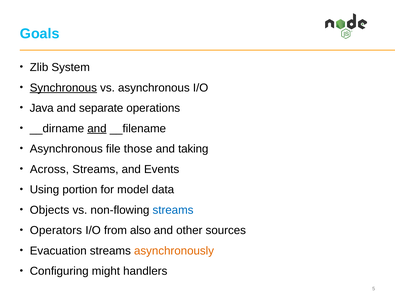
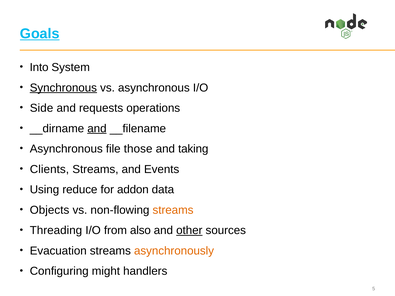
Goals underline: none -> present
Zlib: Zlib -> Into
Java: Java -> Side
separate: separate -> requests
Across: Across -> Clients
portion: portion -> reduce
model: model -> addon
streams at (173, 210) colour: blue -> orange
Operators: Operators -> Threading
other underline: none -> present
